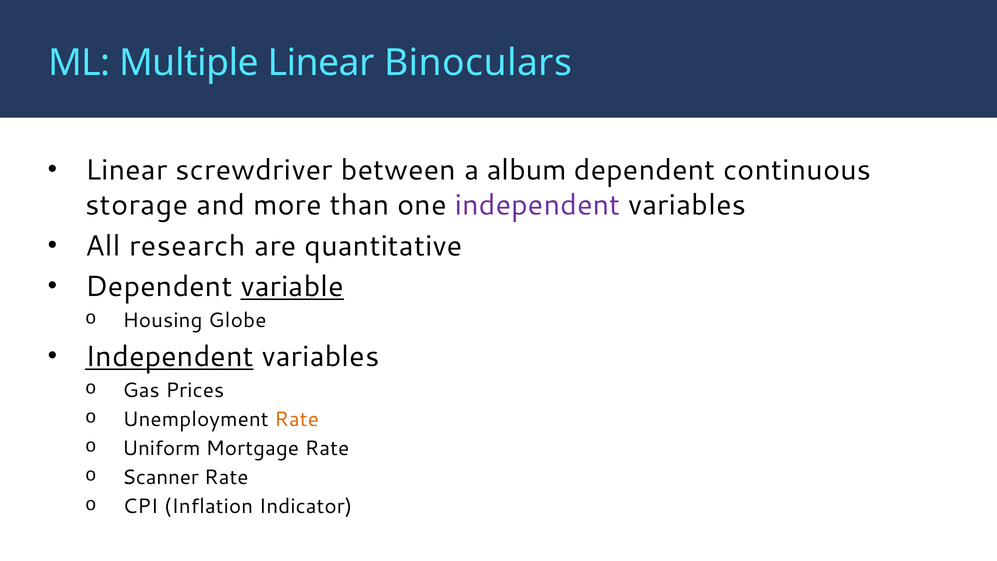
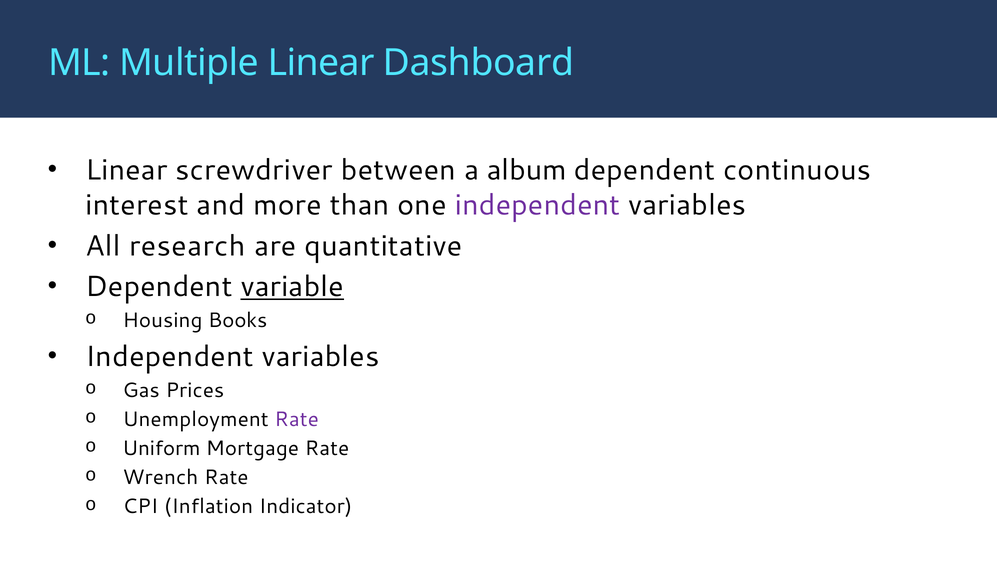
Binoculars: Binoculars -> Dashboard
storage: storage -> interest
Globe: Globe -> Books
Independent at (169, 357) underline: present -> none
Rate at (297, 419) colour: orange -> purple
Scanner: Scanner -> Wrench
